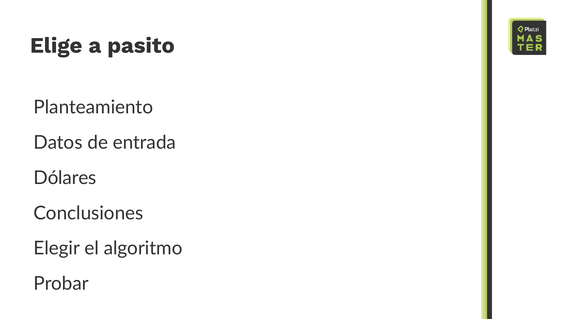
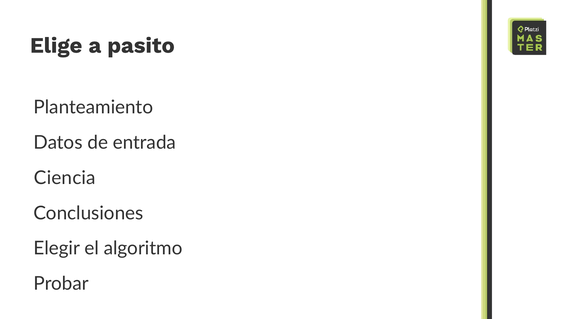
Dólares: Dólares -> Ciencia
